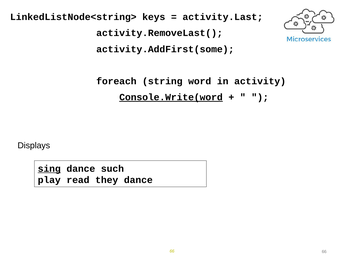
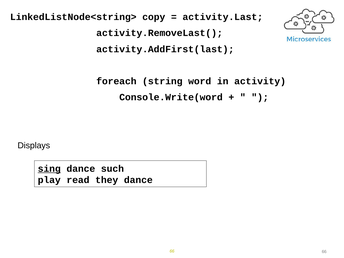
keys: keys -> copy
activity.AddFirst(some: activity.AddFirst(some -> activity.AddFirst(last
Console.Write(word underline: present -> none
